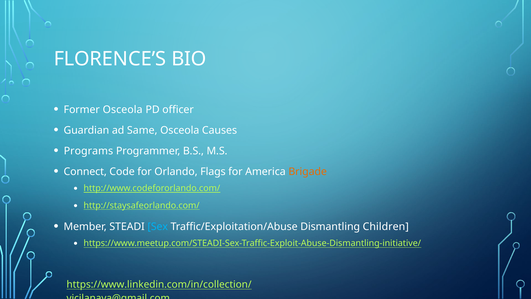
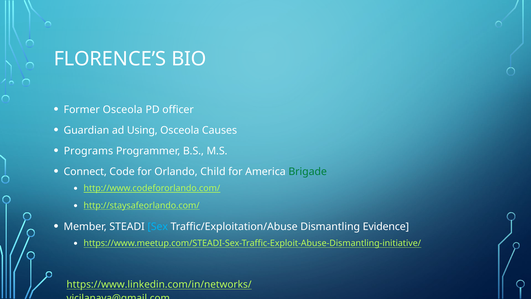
Same: Same -> Using
Flags: Flags -> Child
Brigade colour: orange -> green
Children: Children -> Evidence
https://www.linkedin.com/in/collection/: https://www.linkedin.com/in/collection/ -> https://www.linkedin.com/in/networks/
